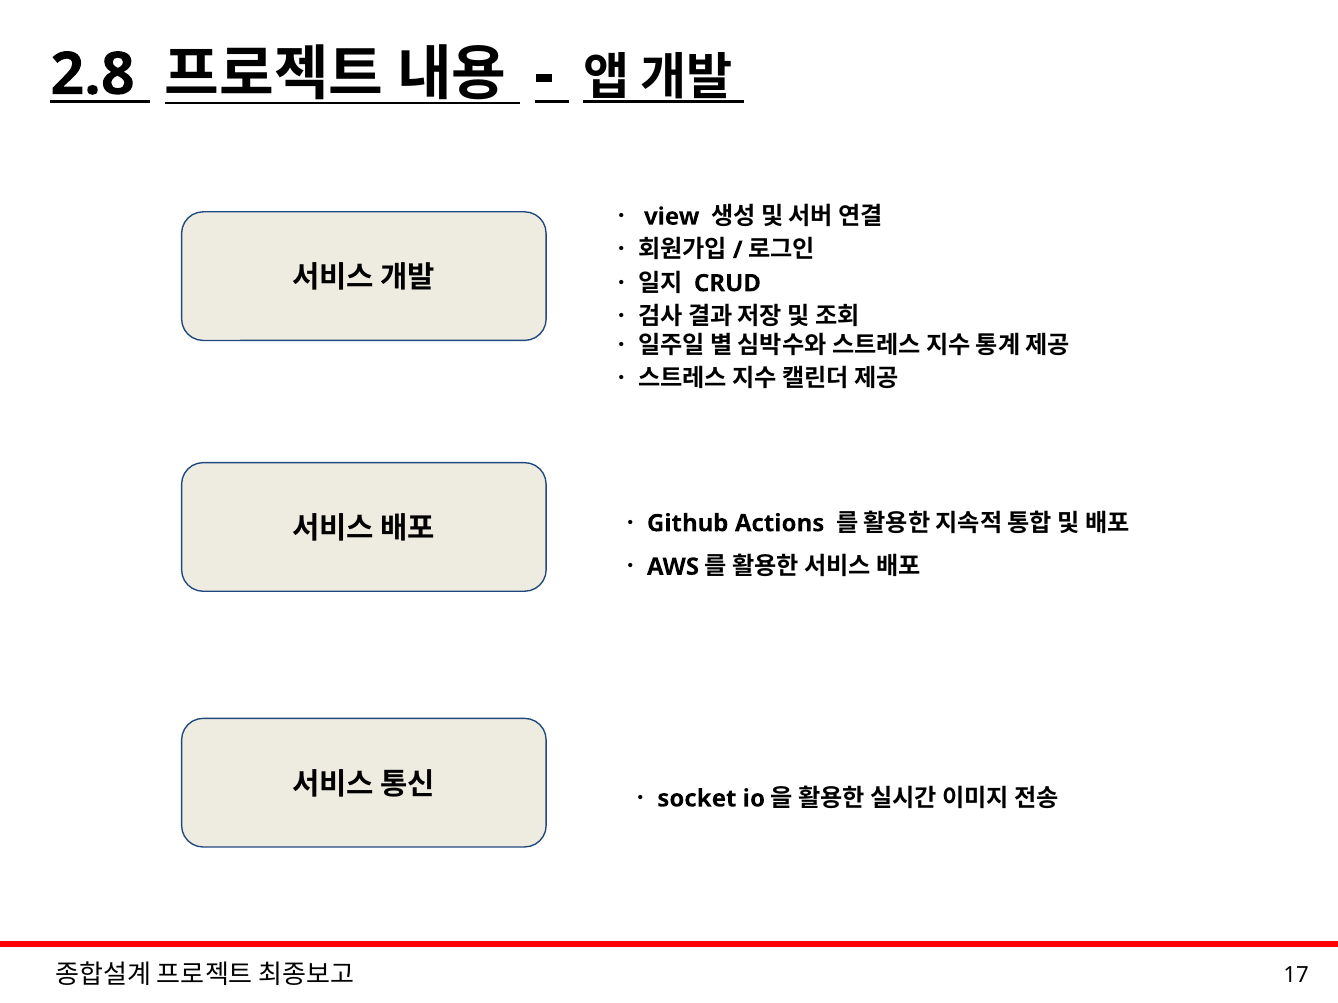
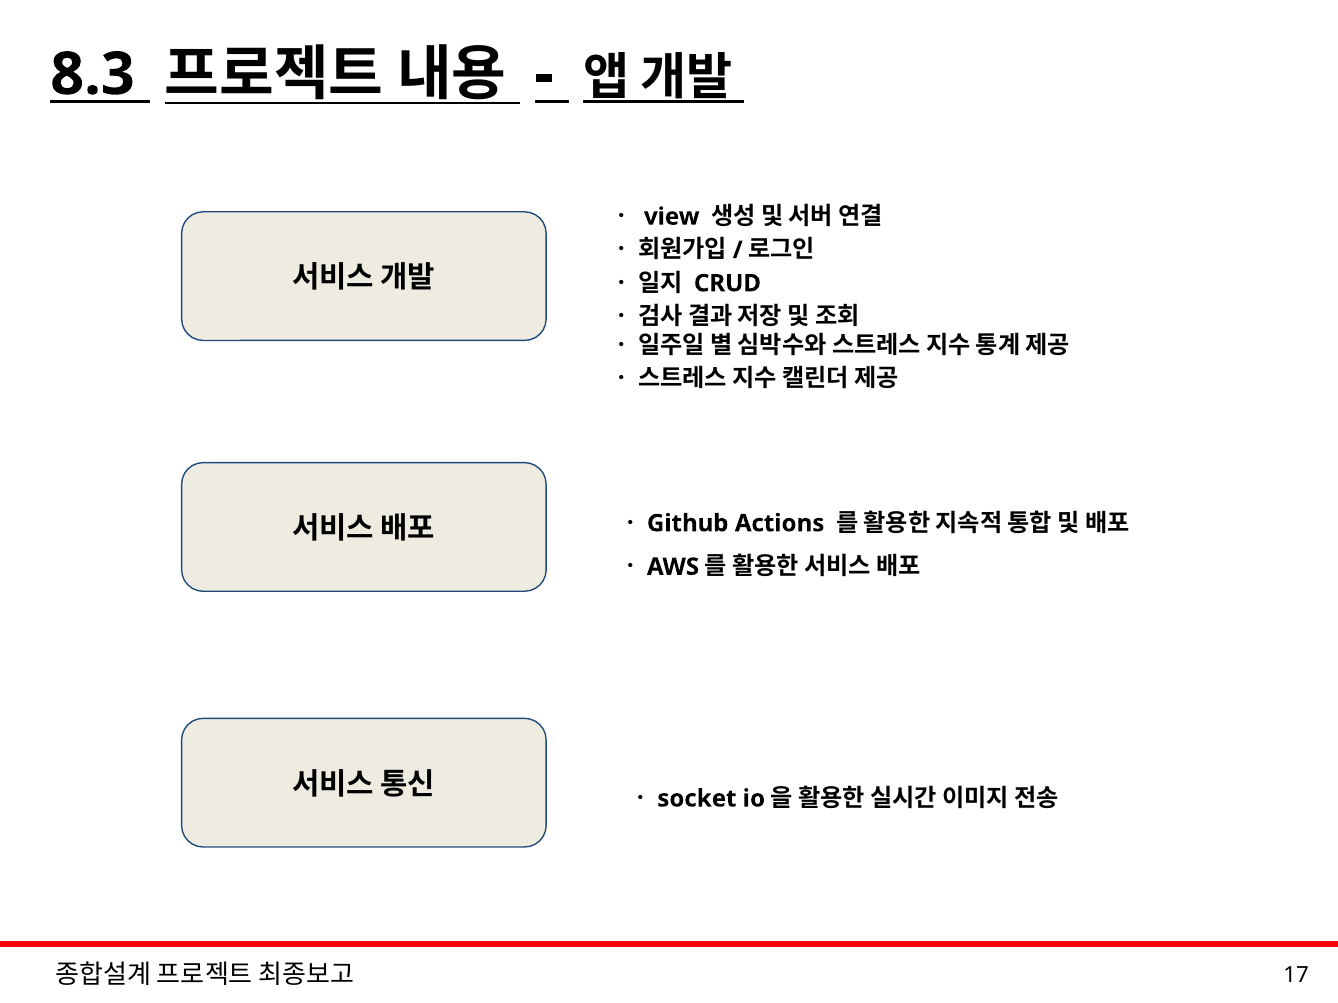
2.8: 2.8 -> 8.3
